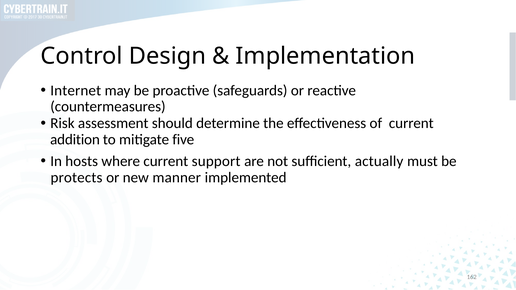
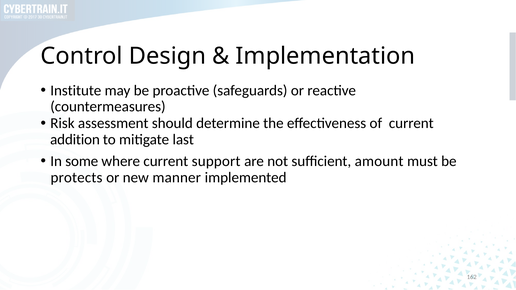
Internet: Internet -> Institute
five: five -> last
hosts: hosts -> some
actually: actually -> amount
